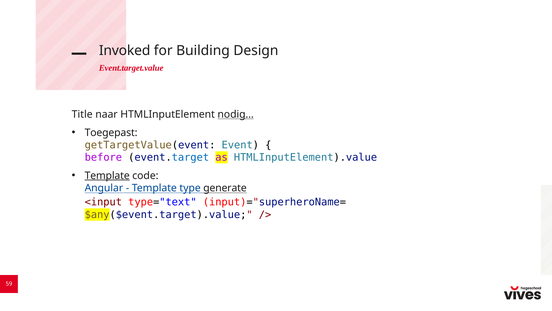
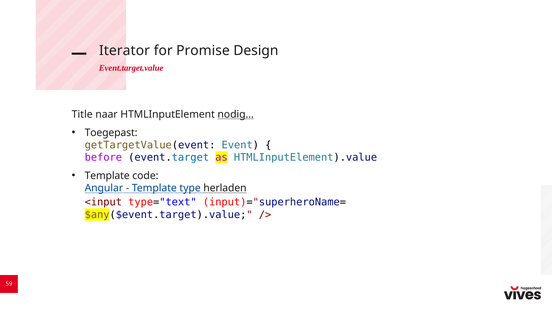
Invoked: Invoked -> Iterator
Building: Building -> Promise
Template at (107, 175) underline: present -> none
generate: generate -> herladen
